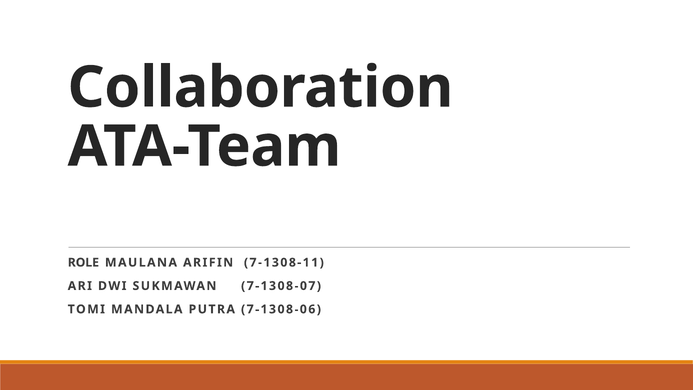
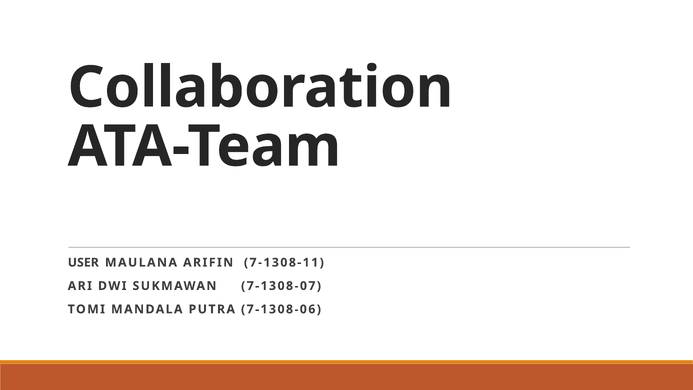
ROLE: ROLE -> USER
